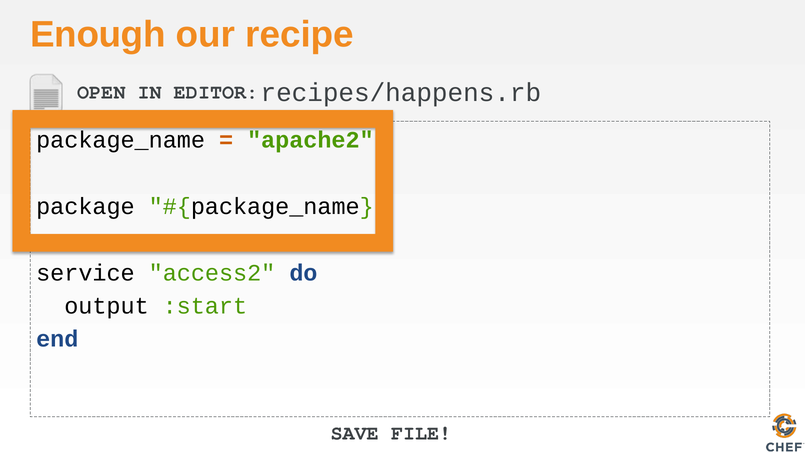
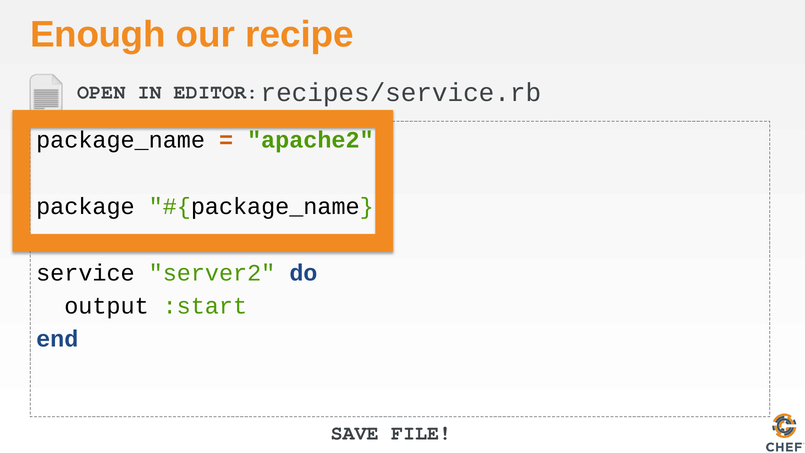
recipes/happens.rb: recipes/happens.rb -> recipes/service.rb
access2: access2 -> server2
